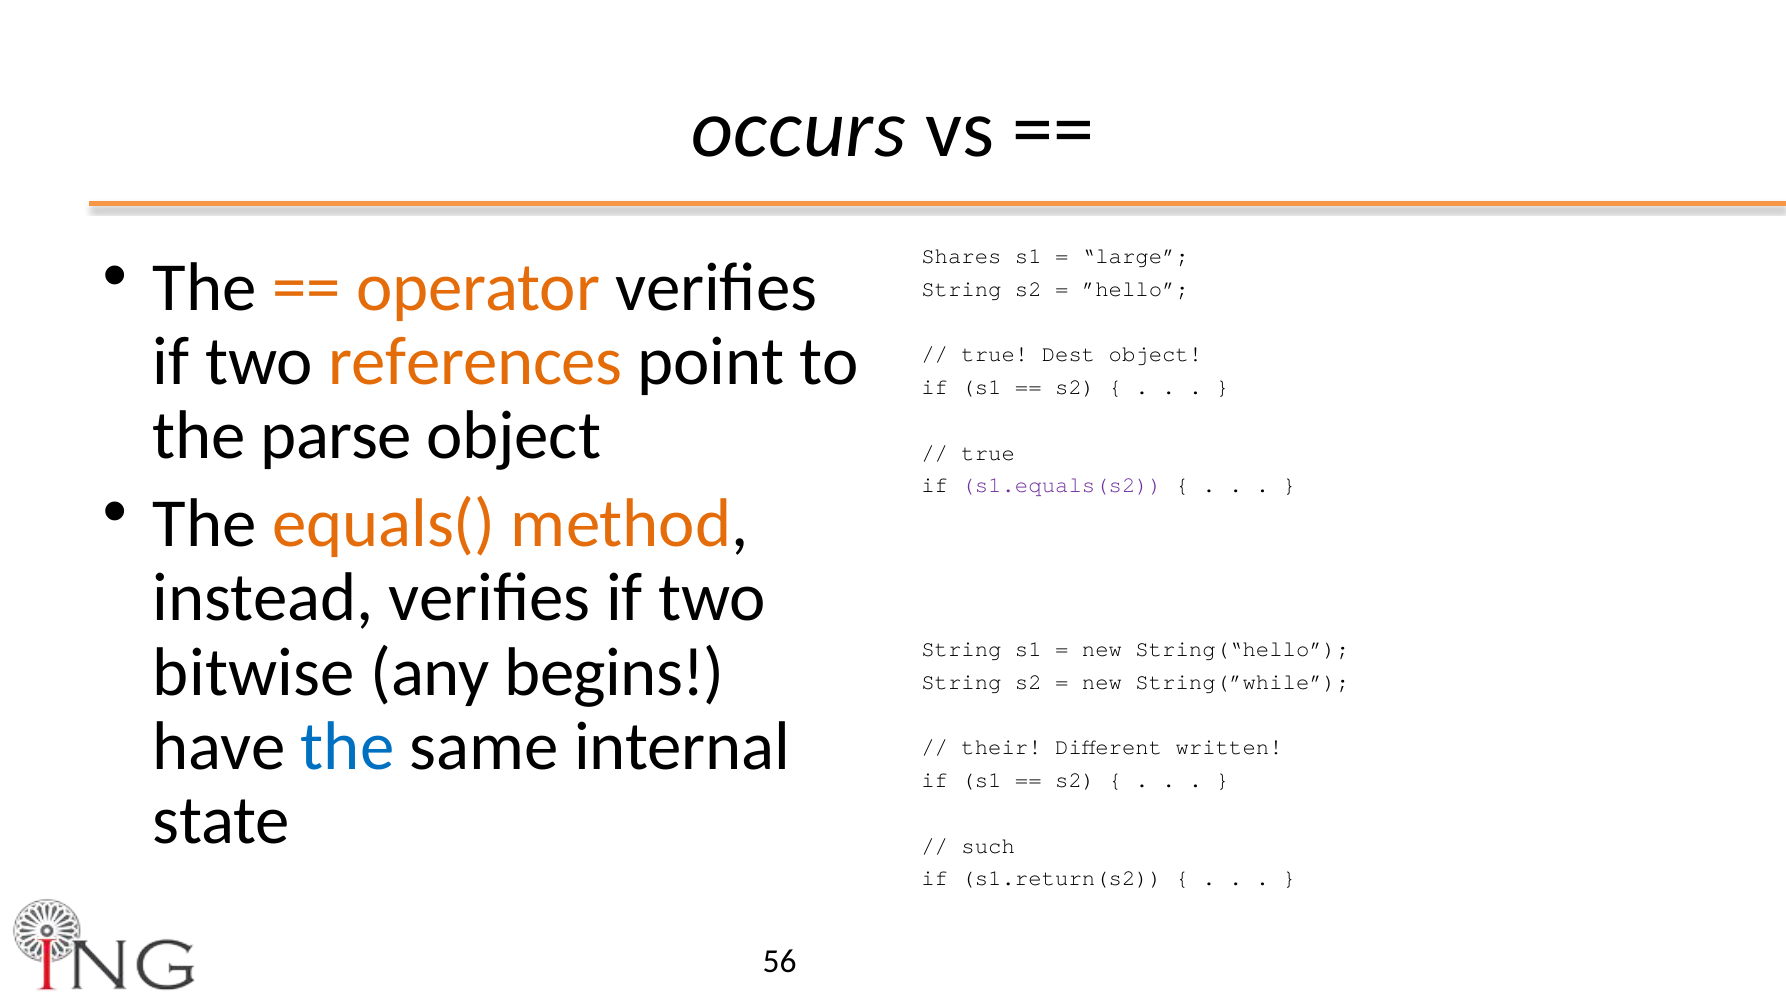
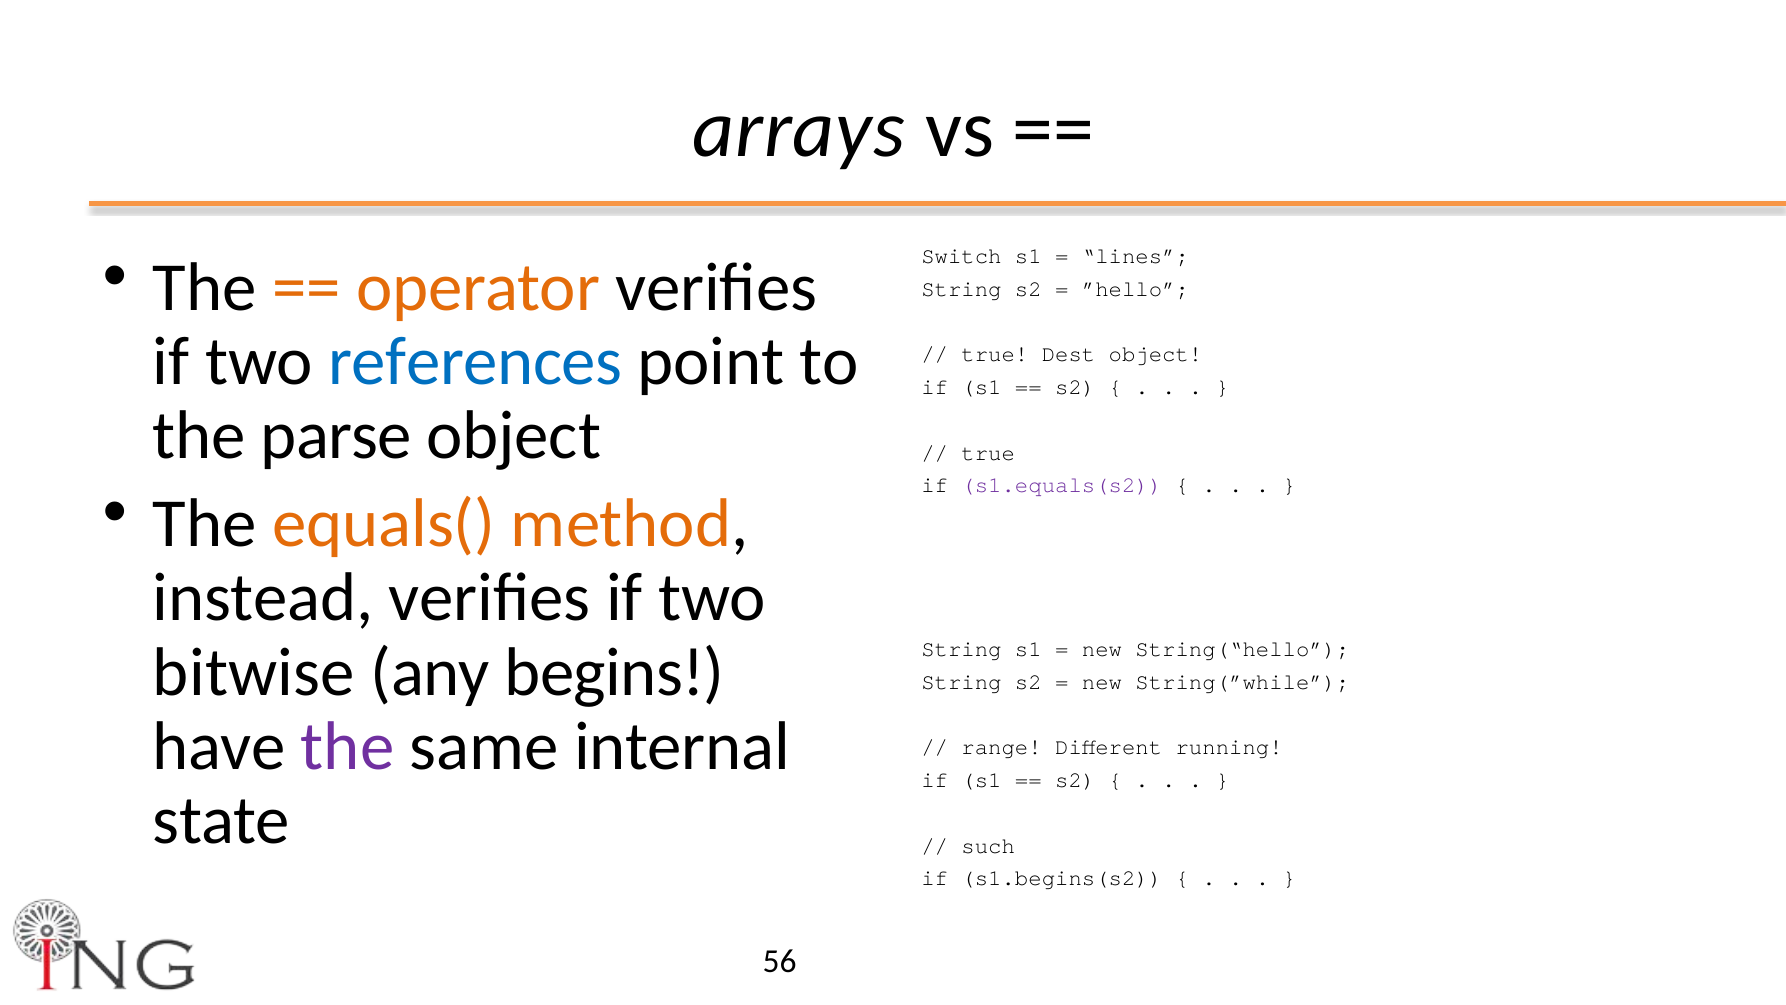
occurs: occurs -> arrays
Shares: Shares -> Switch
large: large -> lines
references colour: orange -> blue
the at (348, 746) colour: blue -> purple
their: their -> range
written: written -> running
s1.return(s2: s1.return(s2 -> s1.begins(s2
